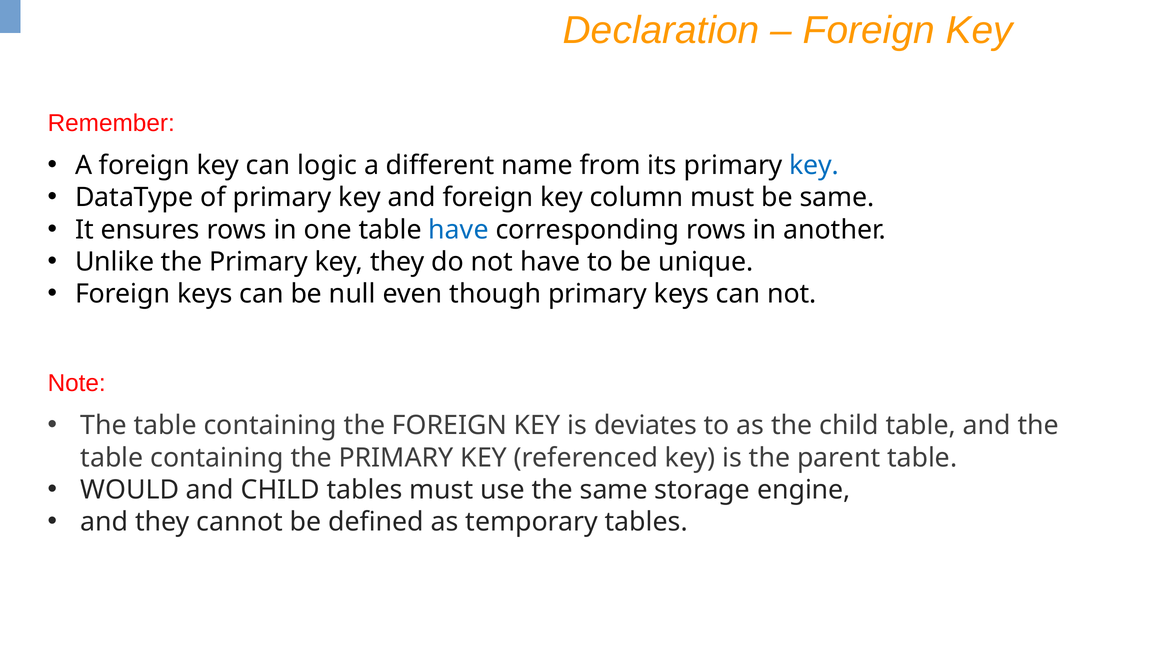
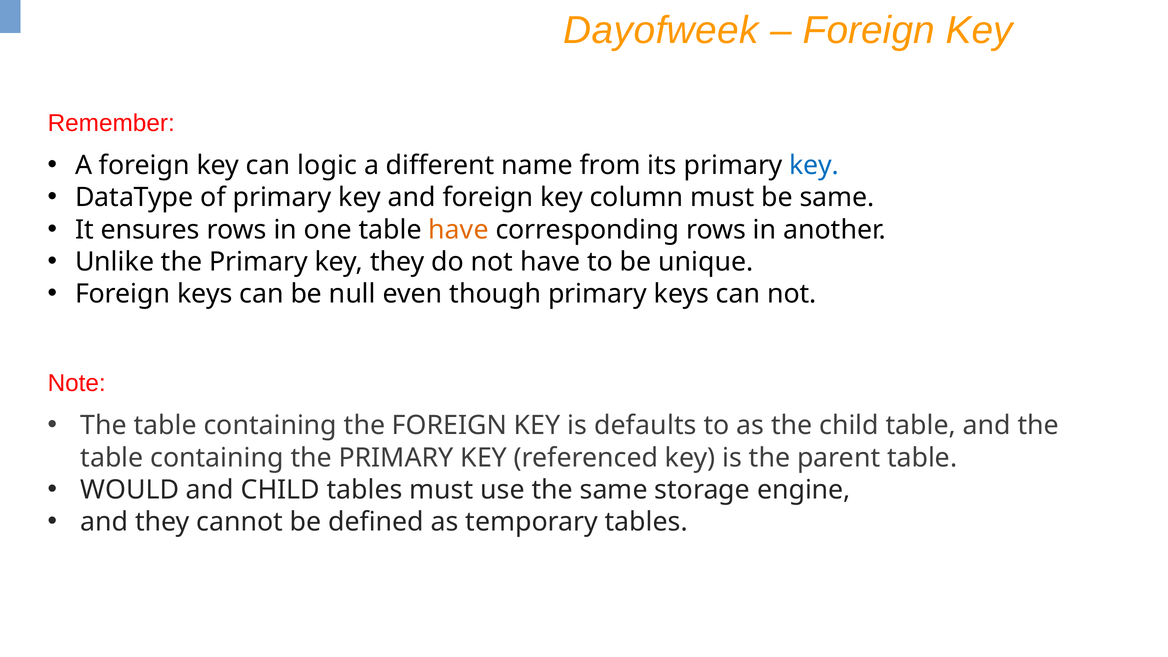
Declaration: Declaration -> Dayofweek
have at (459, 230) colour: blue -> orange
deviates: deviates -> defaults
